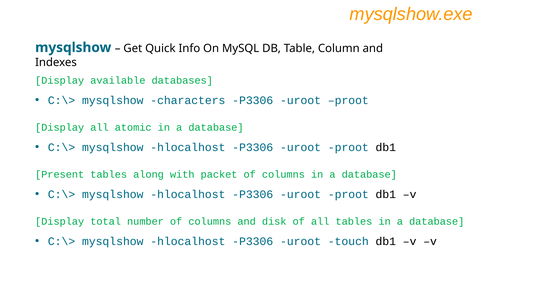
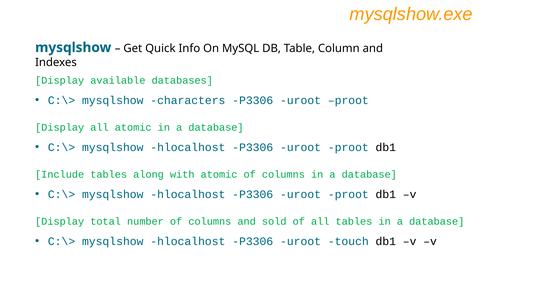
Present: Present -> Include
with packet: packet -> atomic
disk: disk -> sold
